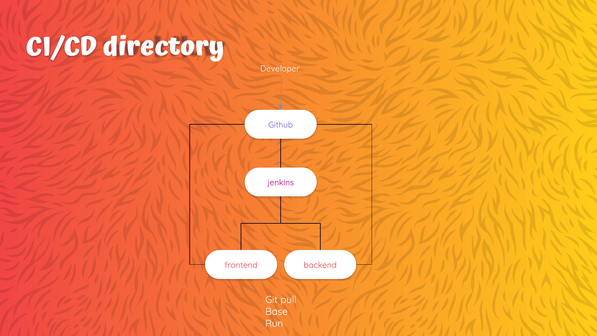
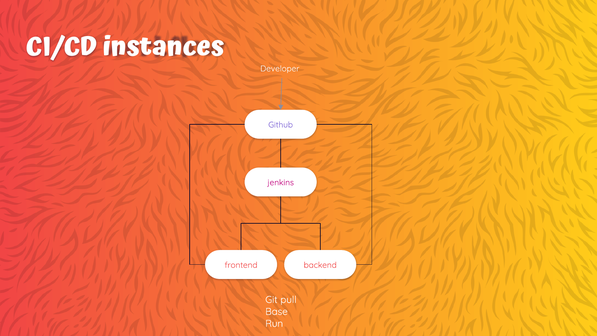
directory: directory -> instances
